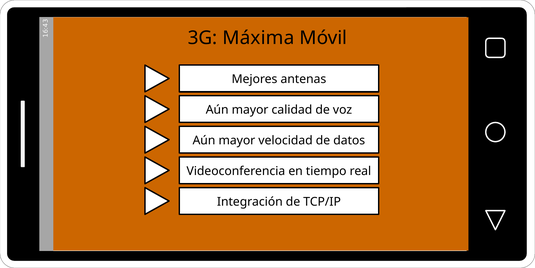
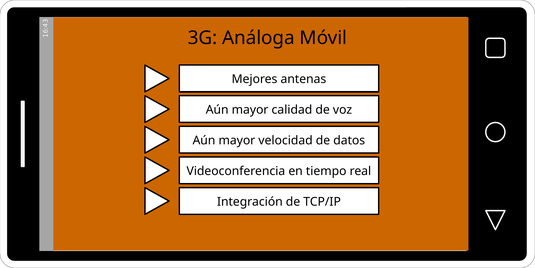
Máxima: Máxima -> Análoga
